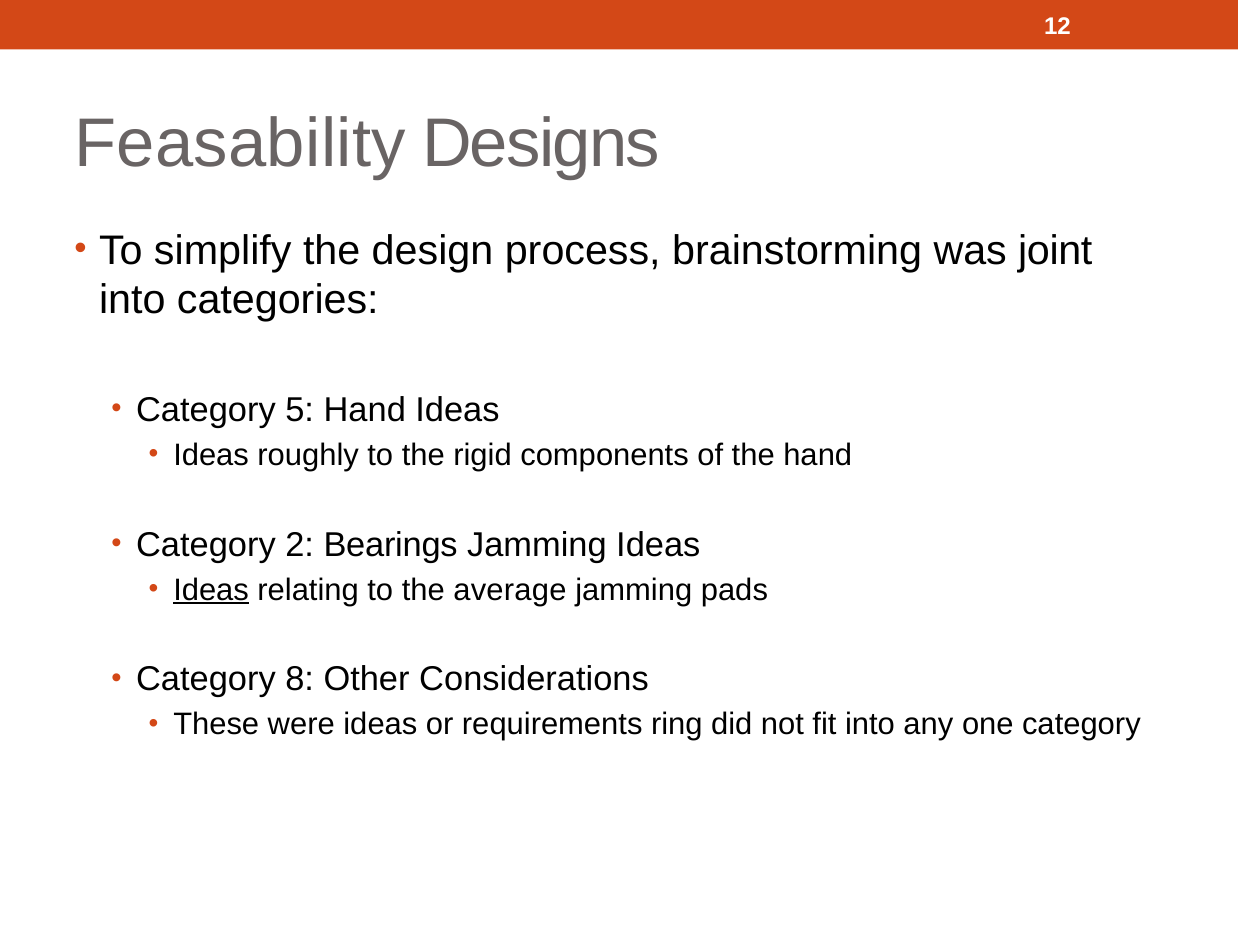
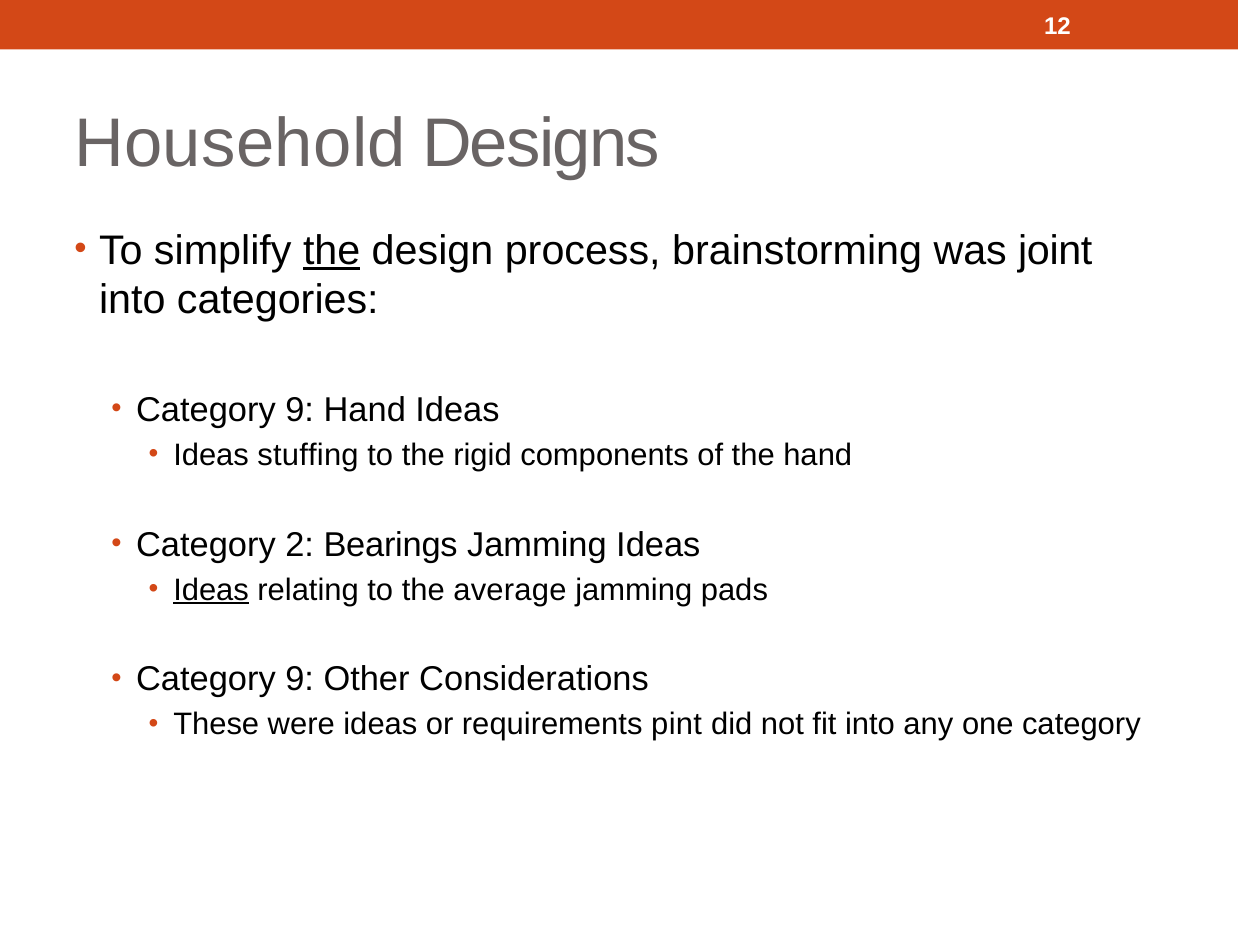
Feasability: Feasability -> Household
the at (332, 250) underline: none -> present
5 at (300, 410): 5 -> 9
roughly: roughly -> stuffing
8 at (300, 679): 8 -> 9
ring: ring -> pint
